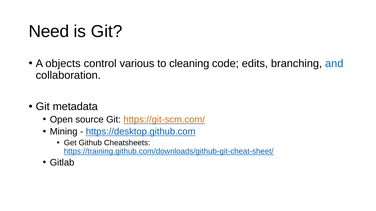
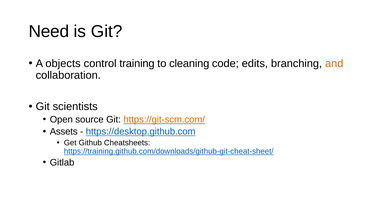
various: various -> training
and colour: blue -> orange
metadata: metadata -> scientists
Mining: Mining -> Assets
